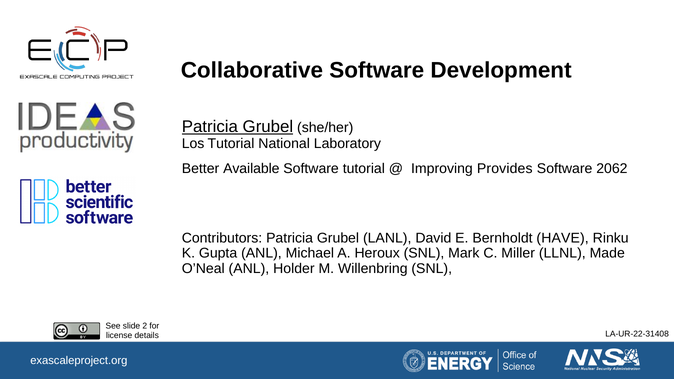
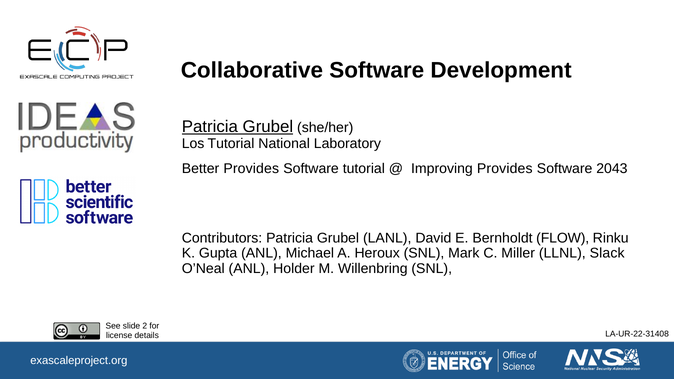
Better Available: Available -> Provides
2062: 2062 -> 2043
HAVE: HAVE -> FLOW
Made: Made -> Slack
